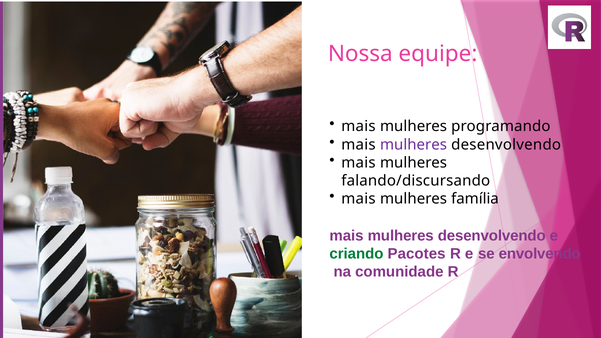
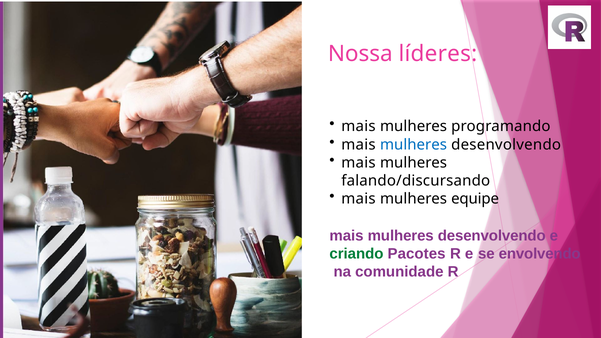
equipe: equipe -> líderes
mulheres at (414, 145) colour: purple -> blue
família: família -> equipe
